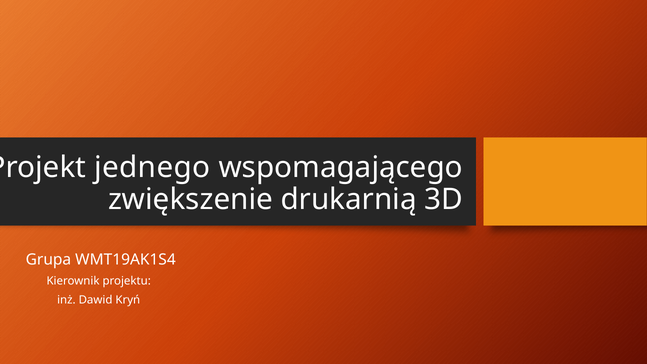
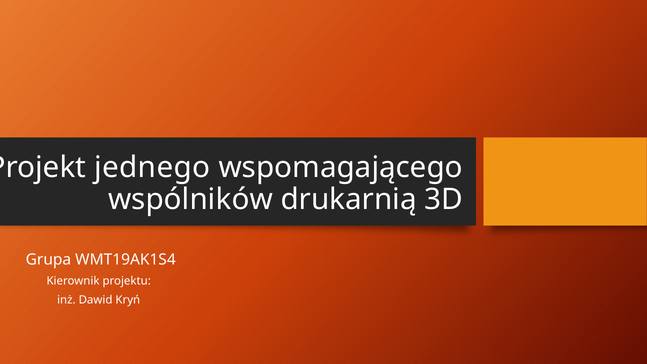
zwiększenie: zwiększenie -> wspólników
